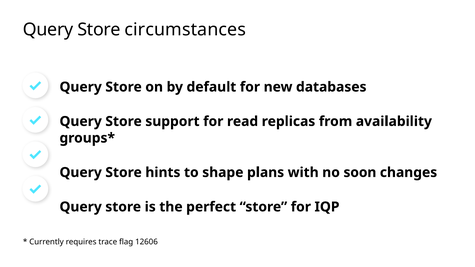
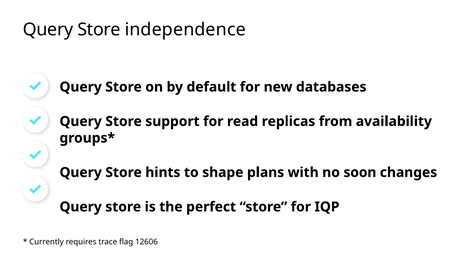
circumstances: circumstances -> independence
